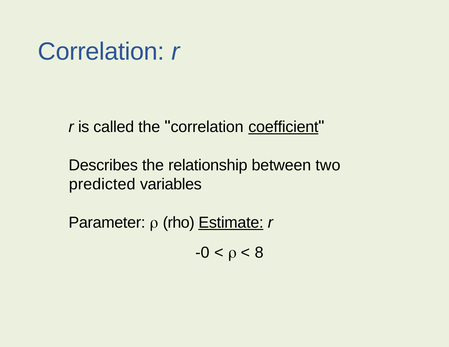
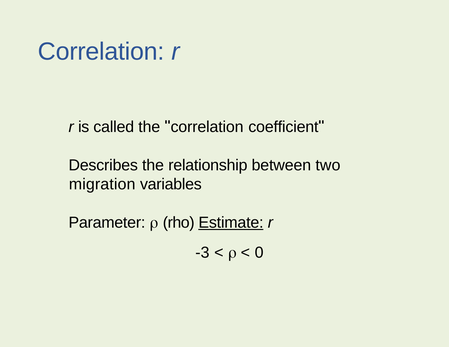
coefficient underline: present -> none
predicted: predicted -> migration
-0: -0 -> -3
8: 8 -> 0
